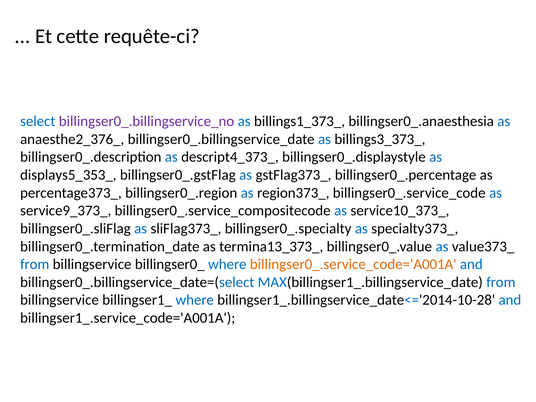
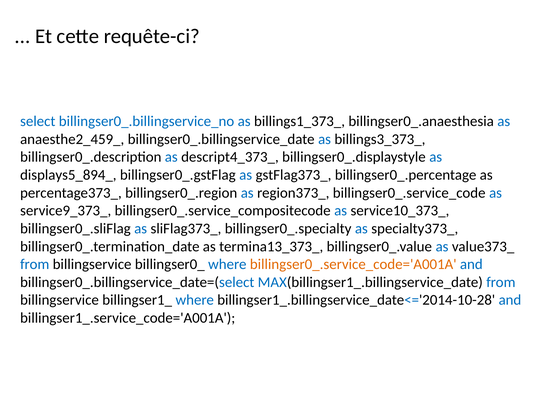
billingser0_.billingservice_no colour: purple -> blue
anaesthe2_376_: anaesthe2_376_ -> anaesthe2_459_
displays5_353_: displays5_353_ -> displays5_894_
